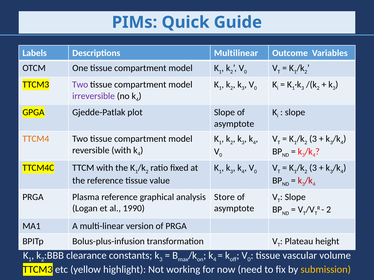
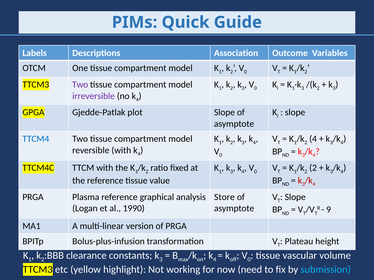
Multilinear: Multilinear -> Association
TTCM4 colour: orange -> blue
3 at (313, 139): 3 -> 4
3 at (313, 168): 3 -> 2
2 at (329, 210): 2 -> 9
submission colour: yellow -> light blue
